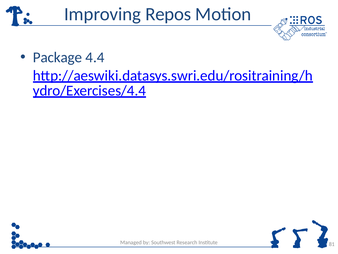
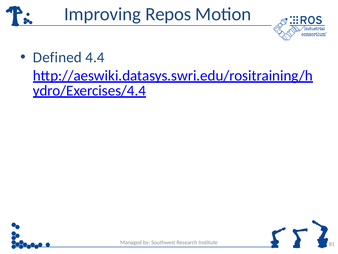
Package: Package -> Defined
